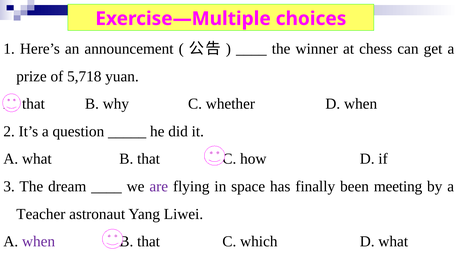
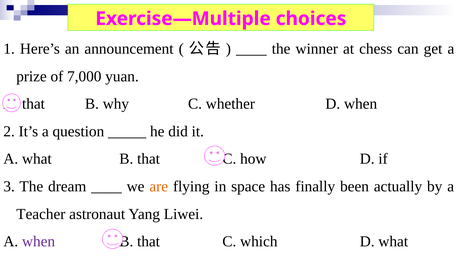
5,718: 5,718 -> 7,000
are colour: purple -> orange
meeting: meeting -> actually
